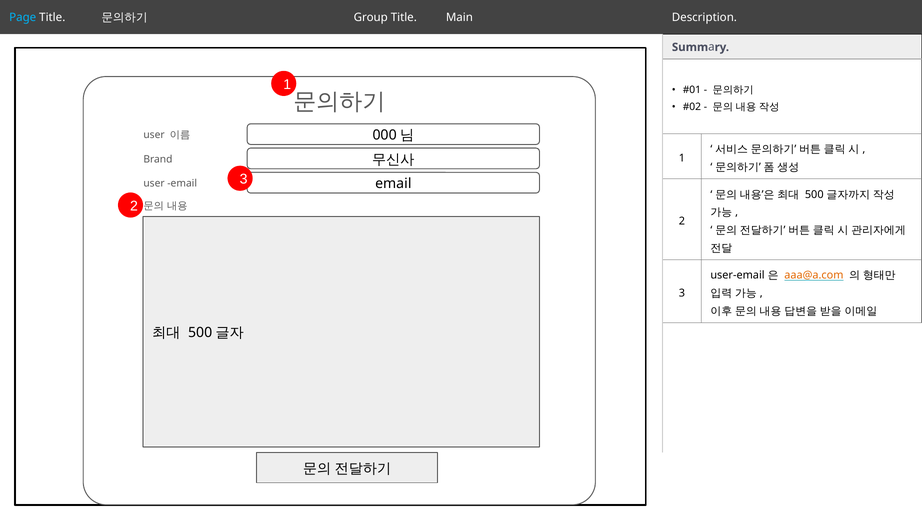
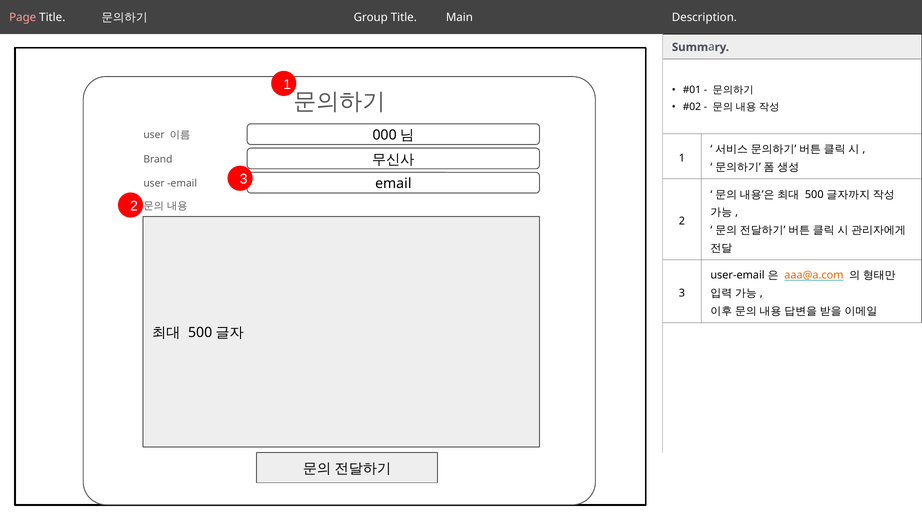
Page colour: light blue -> pink
